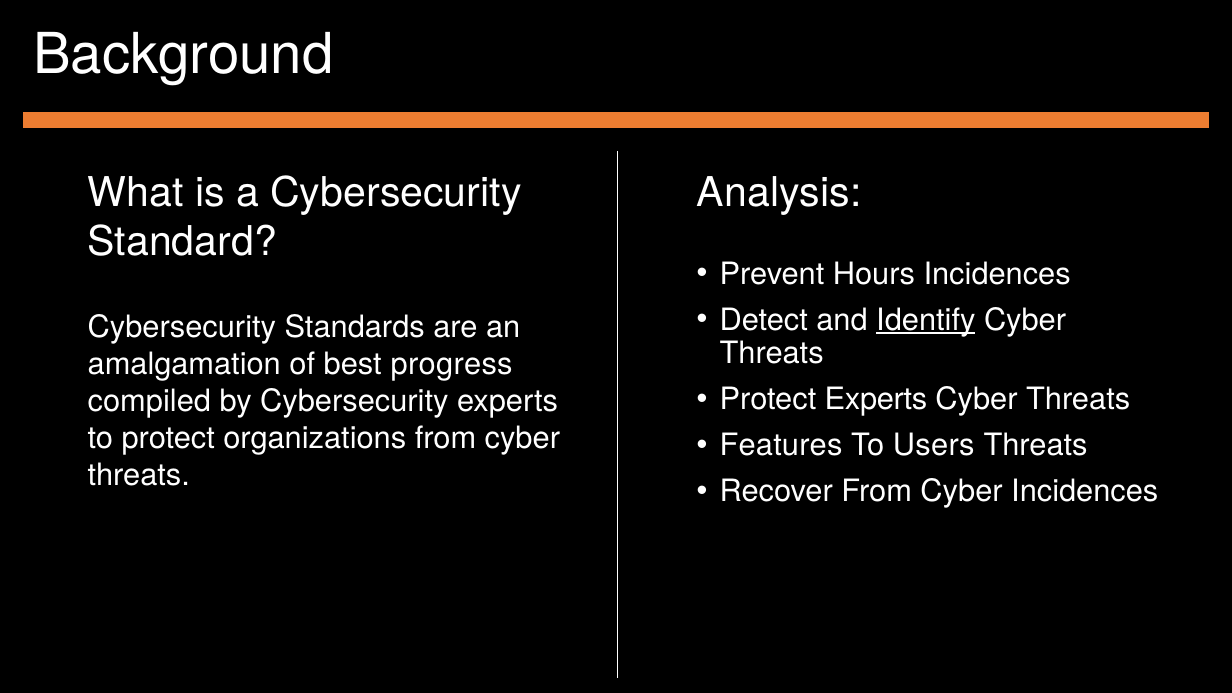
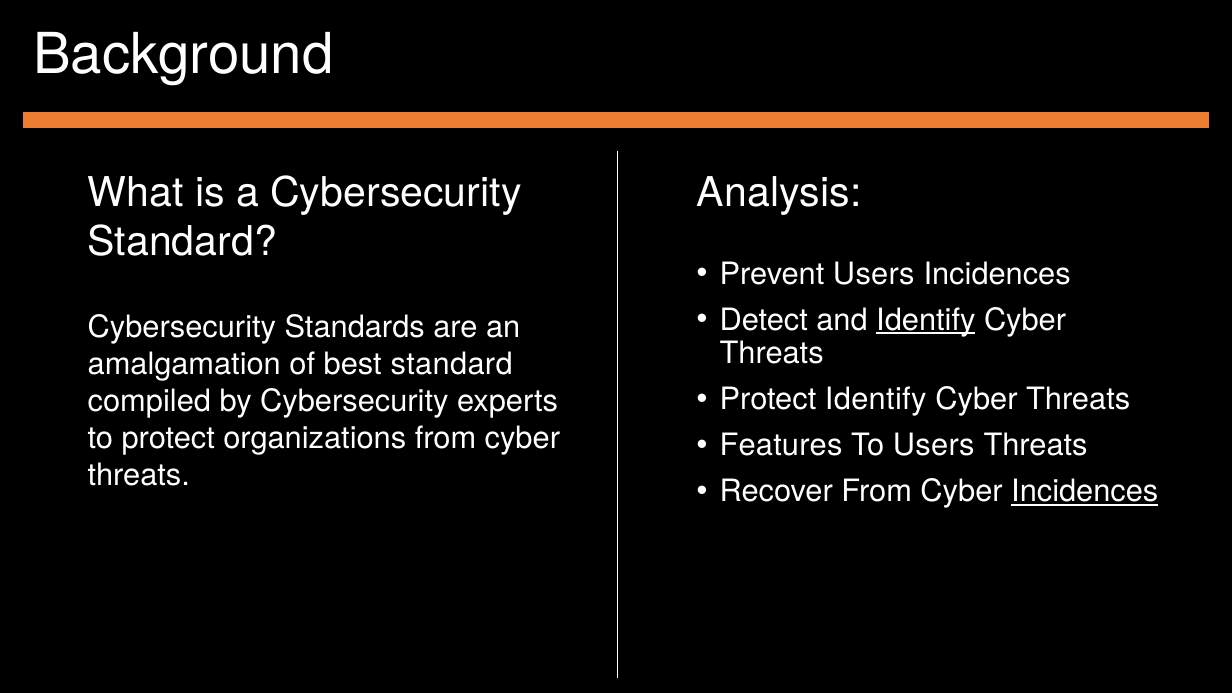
Prevent Hours: Hours -> Users
best progress: progress -> standard
Protect Experts: Experts -> Identify
Incidences at (1085, 491) underline: none -> present
